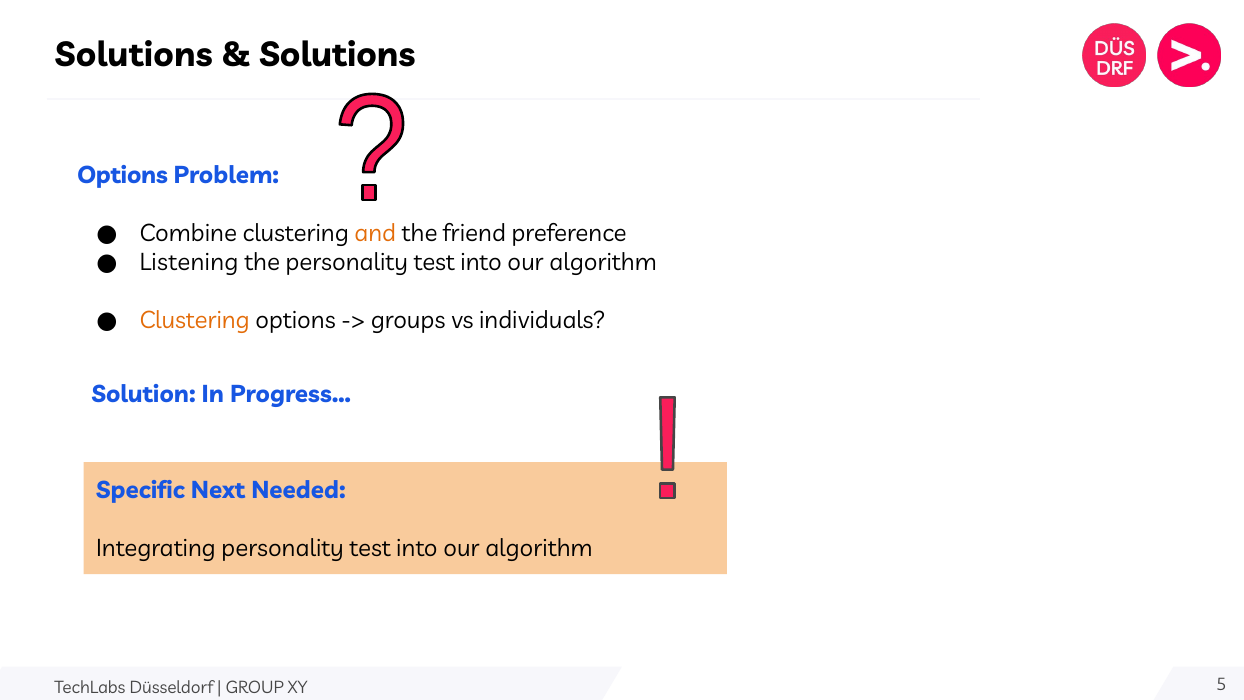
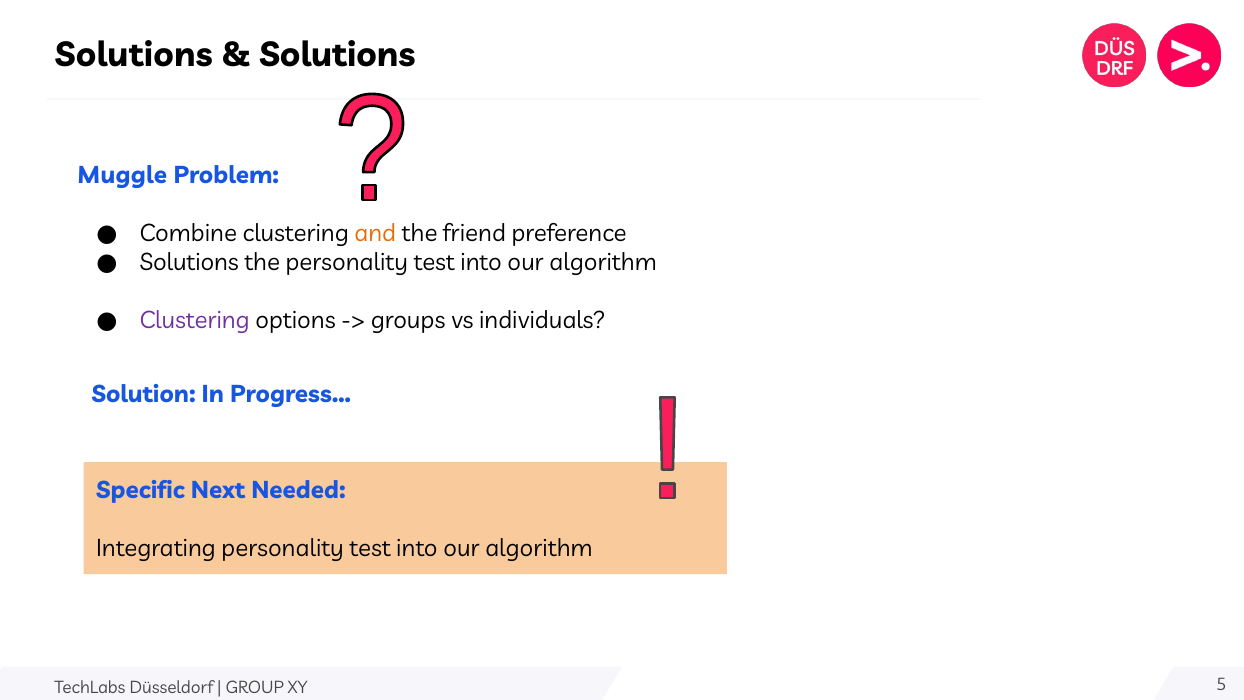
Options at (123, 176): Options -> Muggle
Listening at (189, 263): Listening -> Solutions
Clustering at (195, 321) colour: orange -> purple
